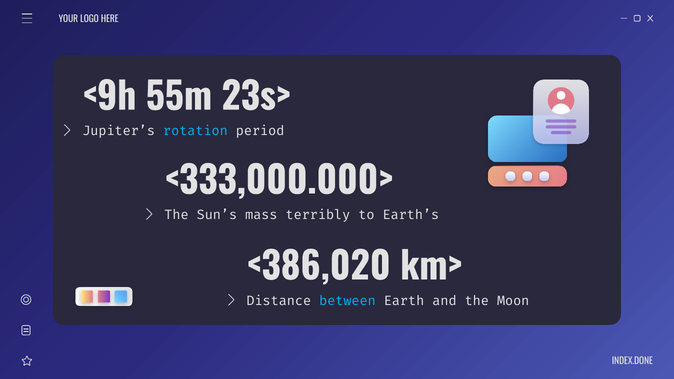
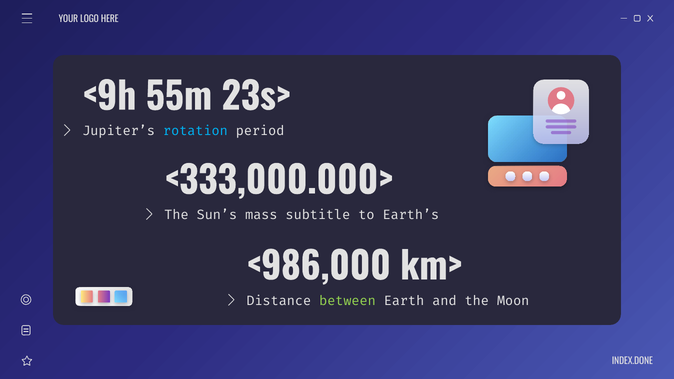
terribly: terribly -> subtitle
<386,020: <386,020 -> <986,000
between colour: light blue -> light green
